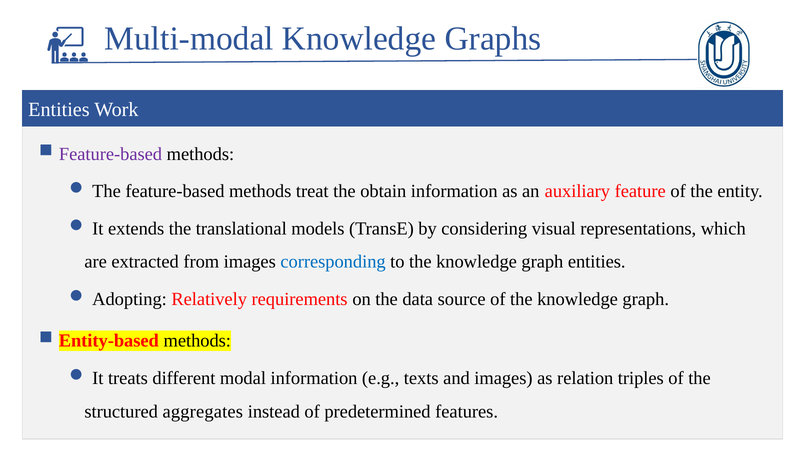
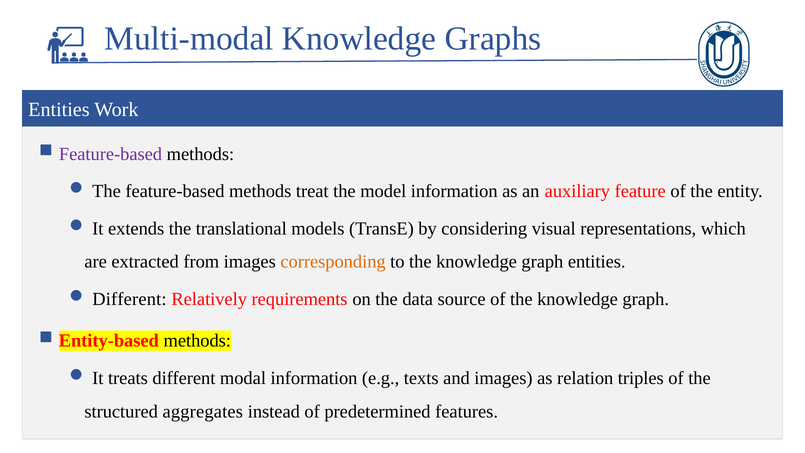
obtain: obtain -> model
corresponding colour: blue -> orange
Adopting at (130, 299): Adopting -> Different
